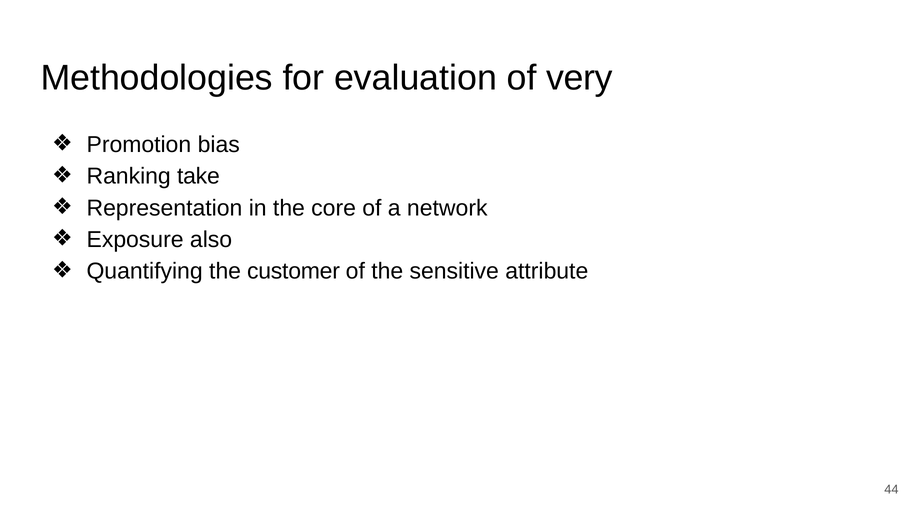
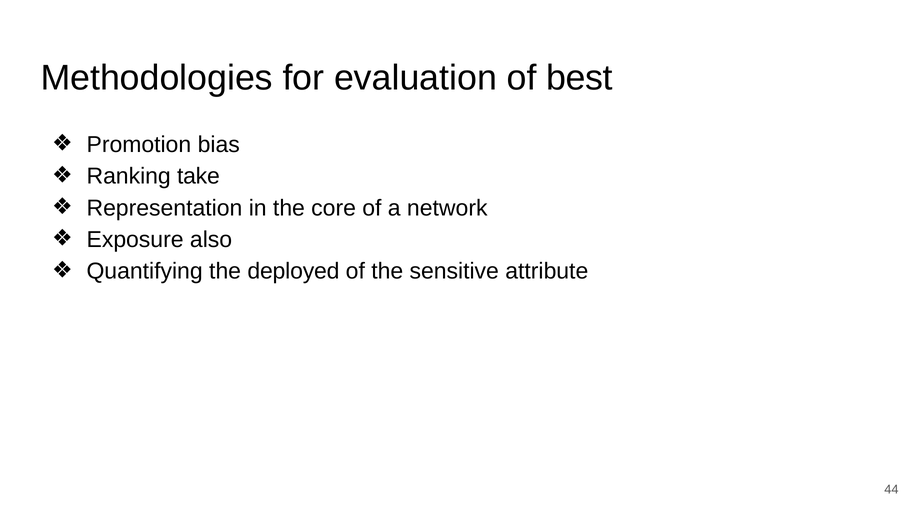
very: very -> best
customer: customer -> deployed
